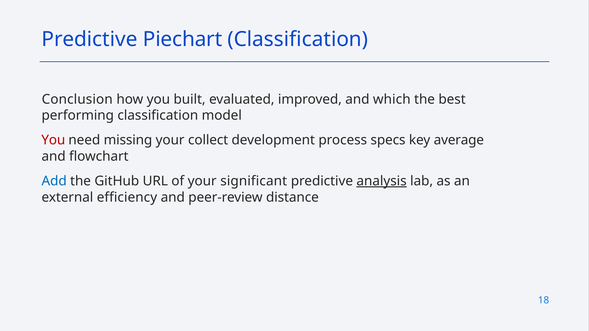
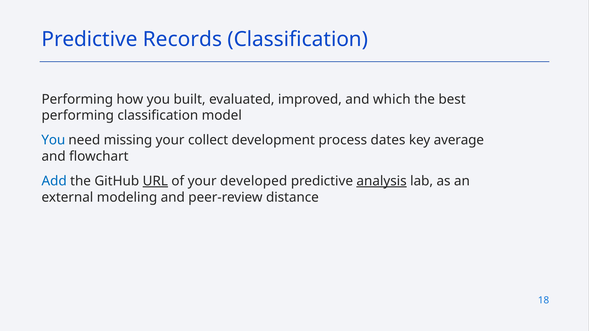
Piechart: Piechart -> Records
Conclusion at (77, 99): Conclusion -> Performing
You at (53, 140) colour: red -> blue
specs: specs -> dates
URL underline: none -> present
significant: significant -> developed
efficiency: efficiency -> modeling
